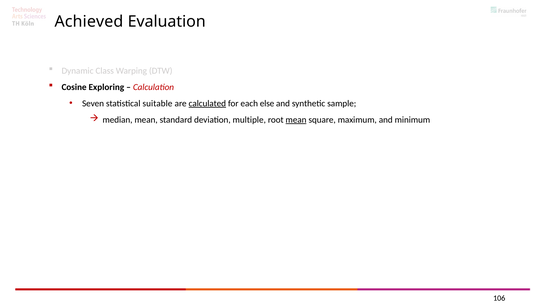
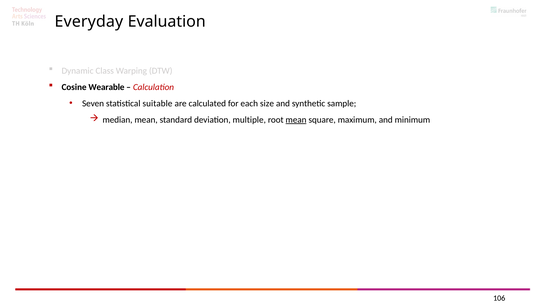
Achieved: Achieved -> Everyday
Exploring: Exploring -> Wearable
calculated underline: present -> none
else: else -> size
